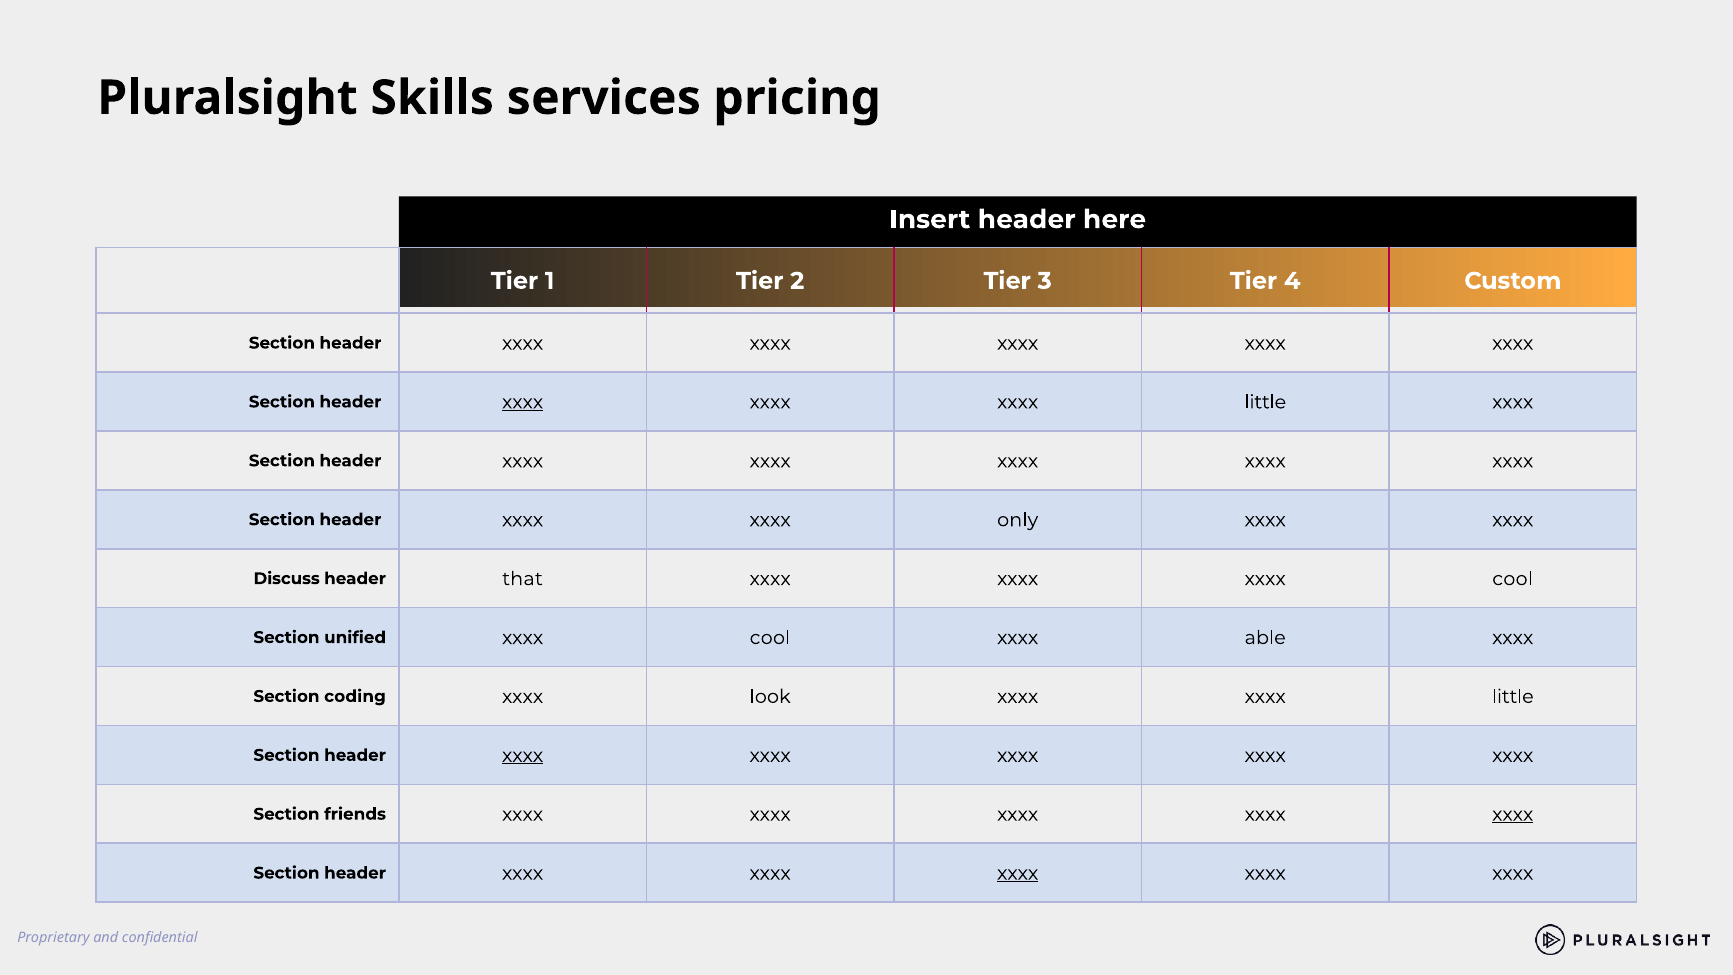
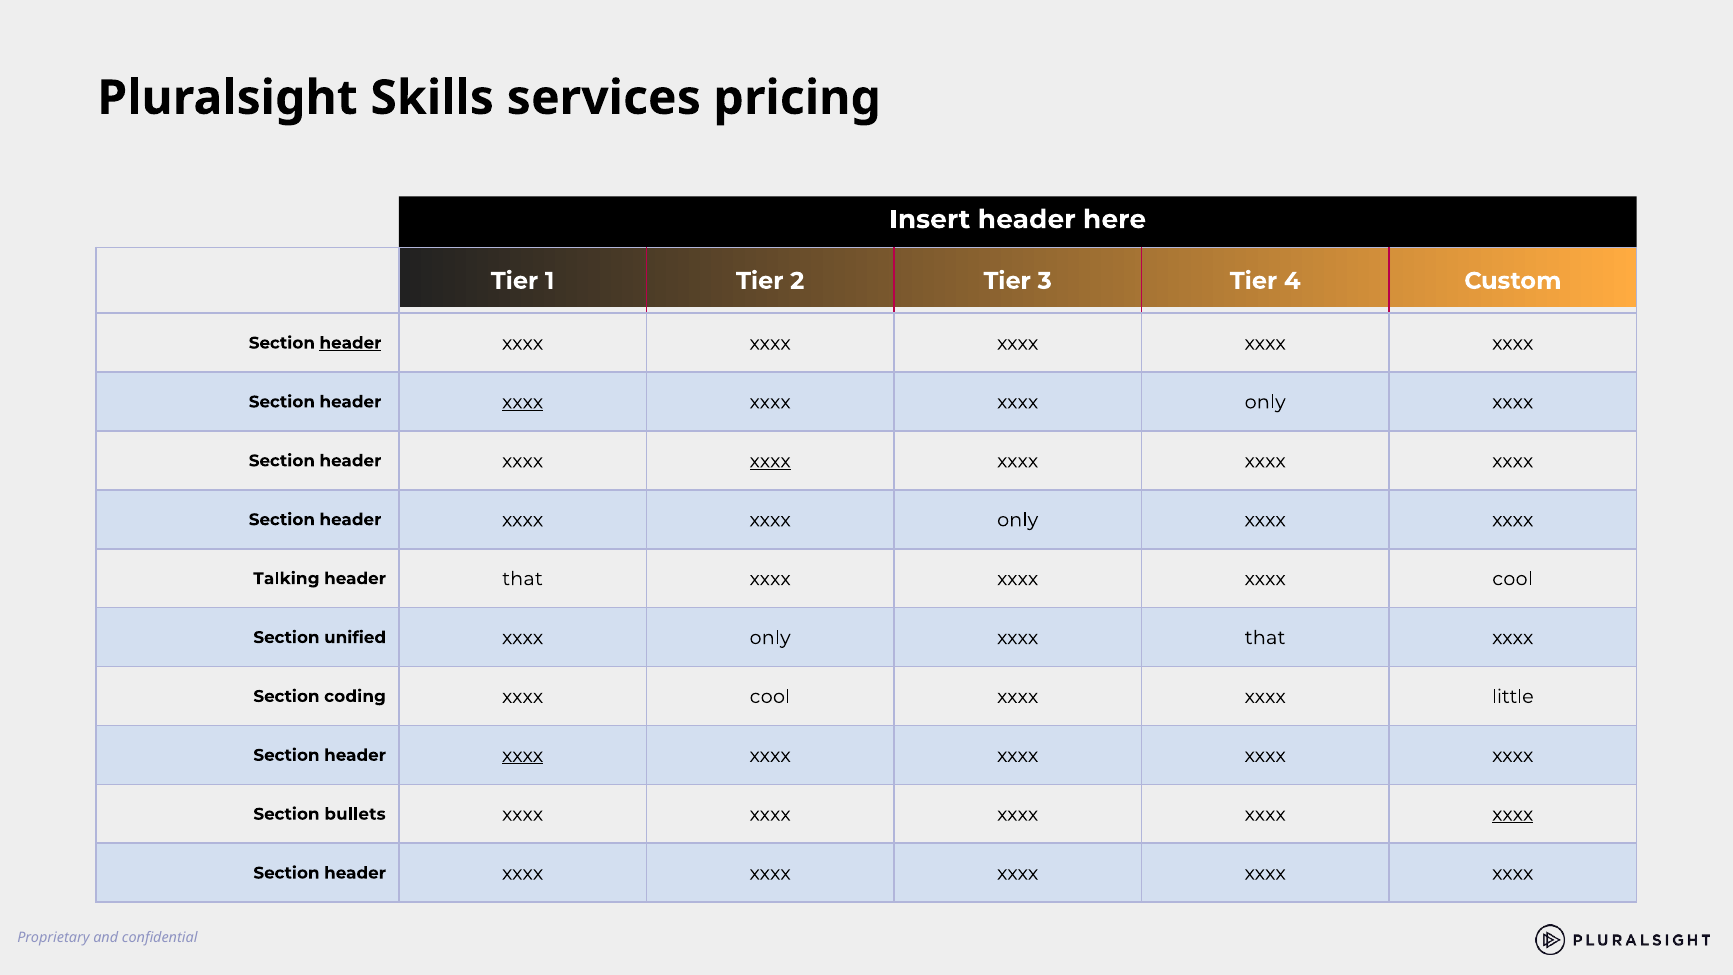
header at (350, 343) underline: none -> present
little at (1265, 402): little -> only
xxxx at (770, 461) underline: none -> present
Discuss: Discuss -> Talking
cool at (770, 638): cool -> only
xxxx able: able -> that
look at (770, 696): look -> cool
friends: friends -> bullets
xxxx at (1018, 873) underline: present -> none
